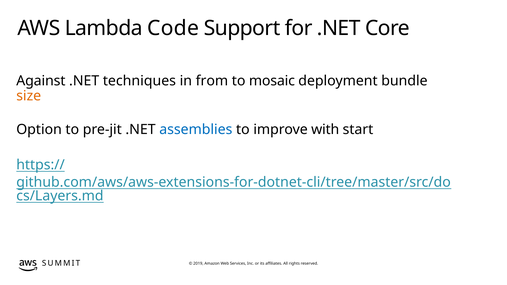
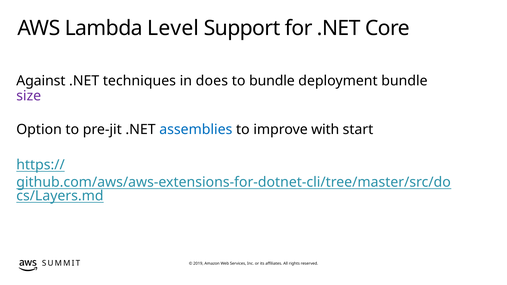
Code: Code -> Level
from: from -> does
to mosaic: mosaic -> bundle
size colour: orange -> purple
